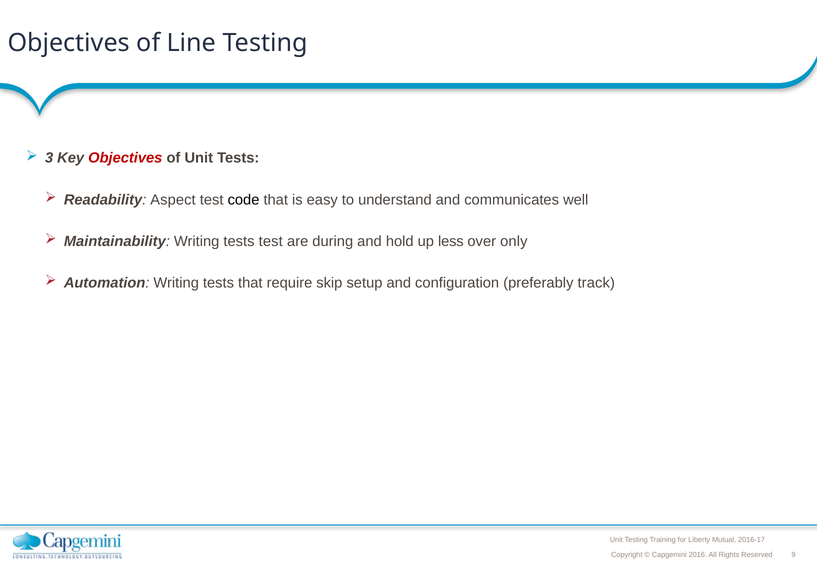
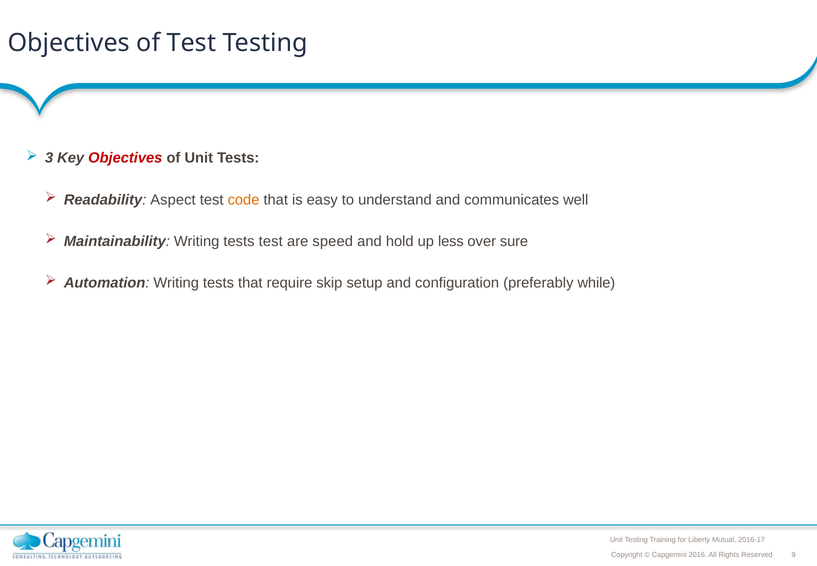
of Line: Line -> Test
code colour: black -> orange
during: during -> speed
only: only -> sure
track: track -> while
